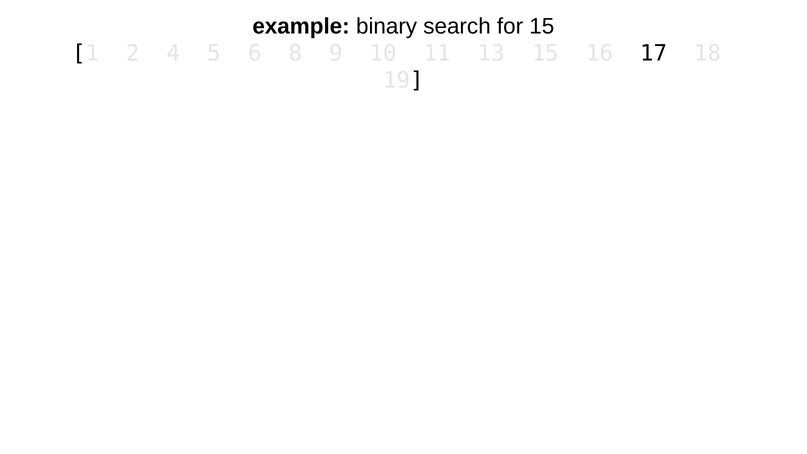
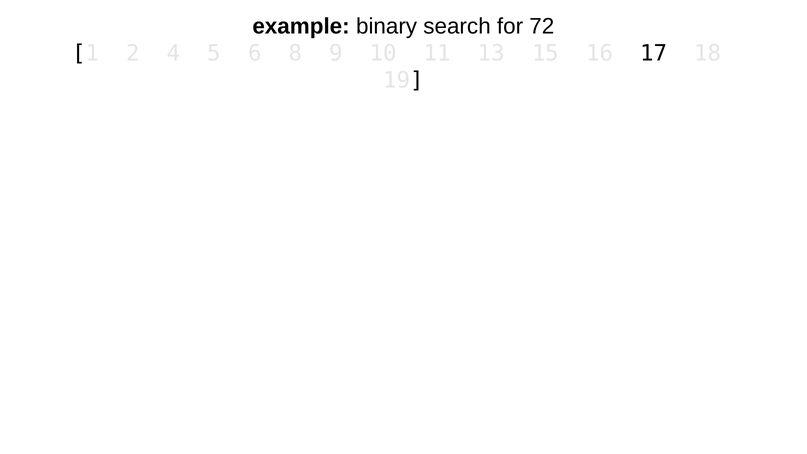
for 15: 15 -> 72
